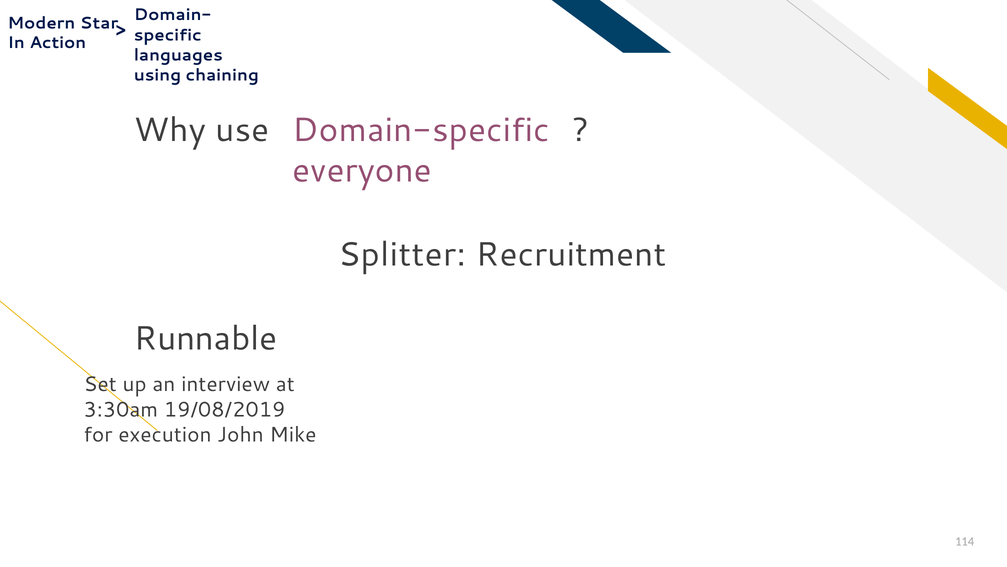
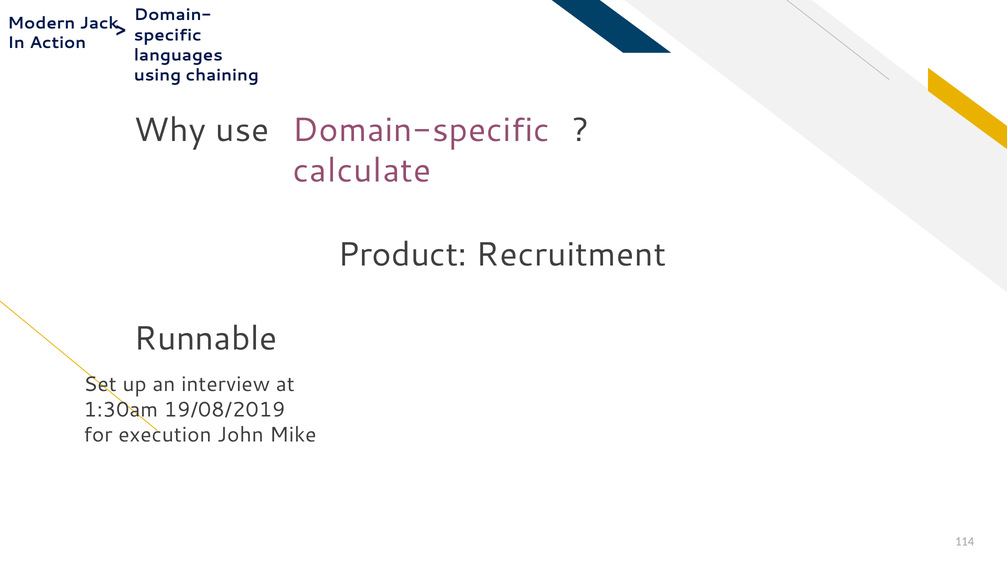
Star: Star -> Jack
everyone: everyone -> calculate
Splitter: Splitter -> Product
3:30am: 3:30am -> 1:30am
